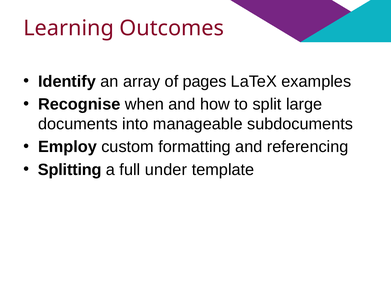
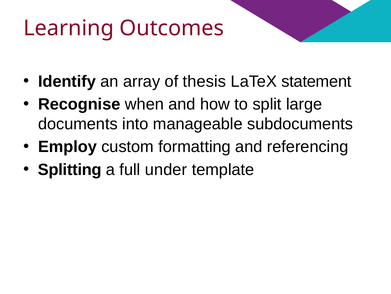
pages: pages -> thesis
examples: examples -> statement
